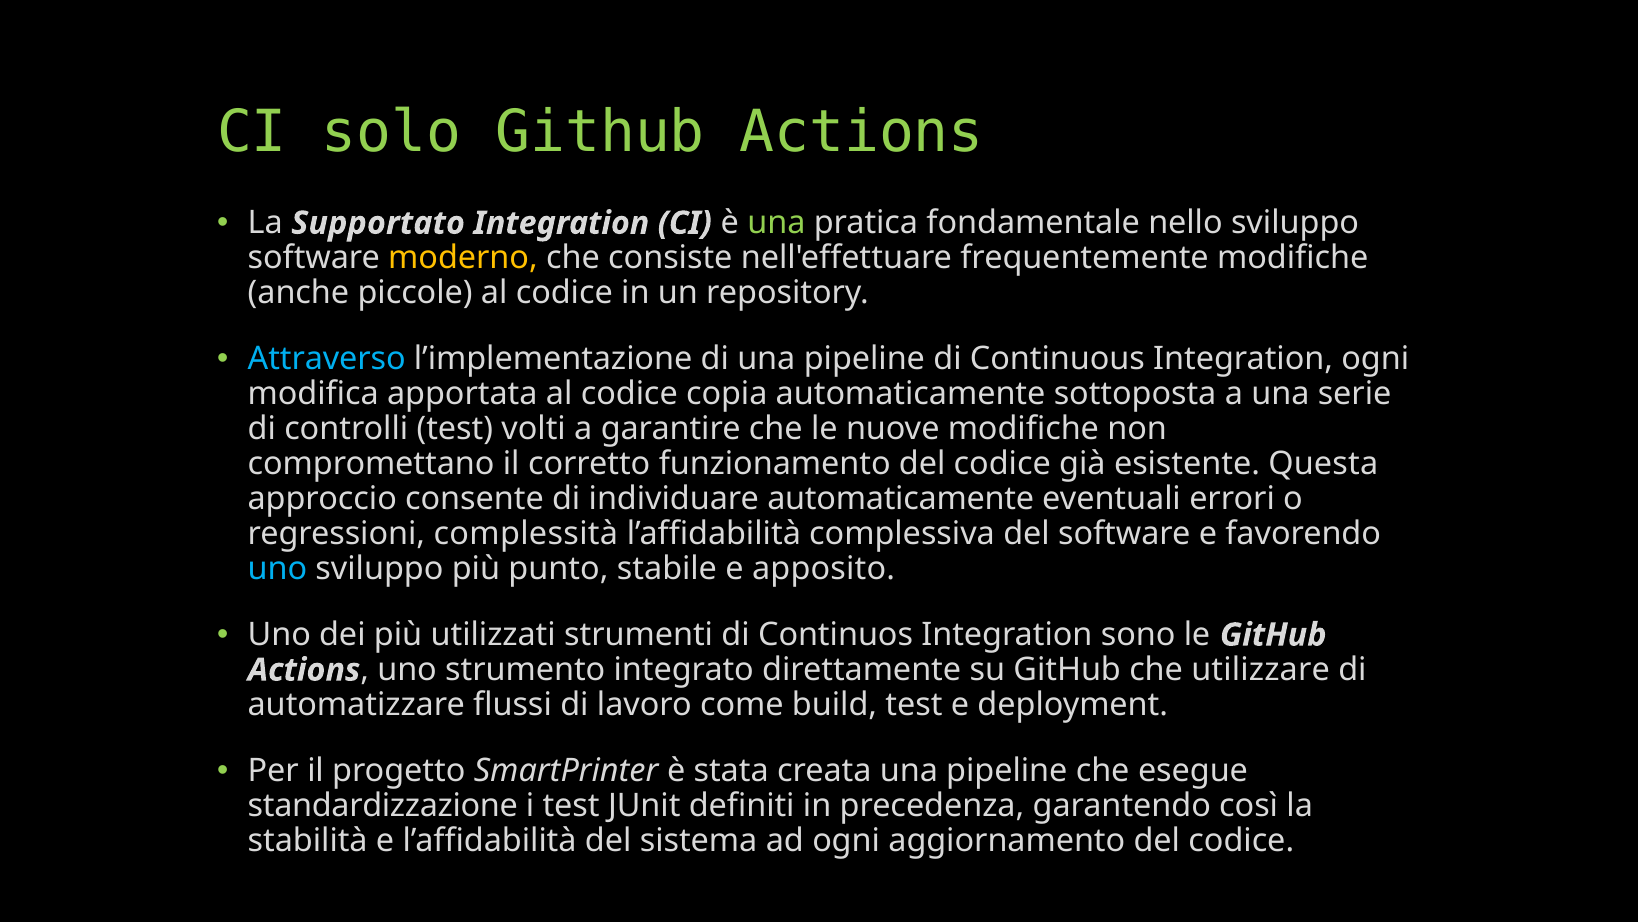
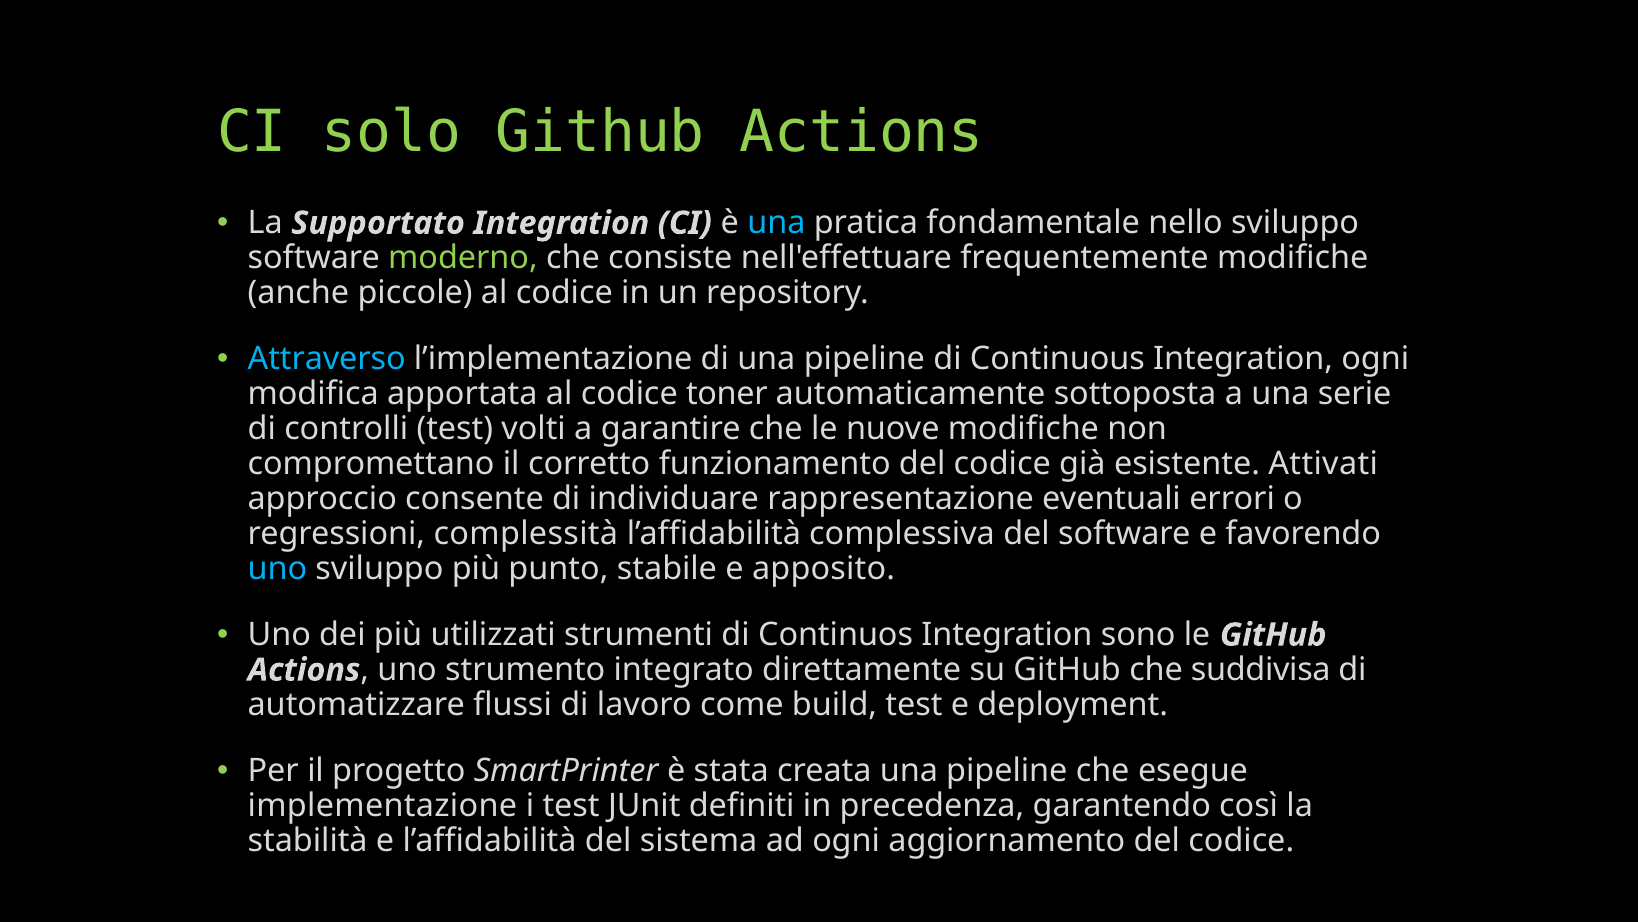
una at (776, 223) colour: light green -> light blue
moderno colour: yellow -> light green
copia: copia -> toner
Questa: Questa -> Attivati
individuare automaticamente: automaticamente -> rappresentazione
utilizzare: utilizzare -> suddivisa
standardizzazione: standardizzazione -> implementazione
